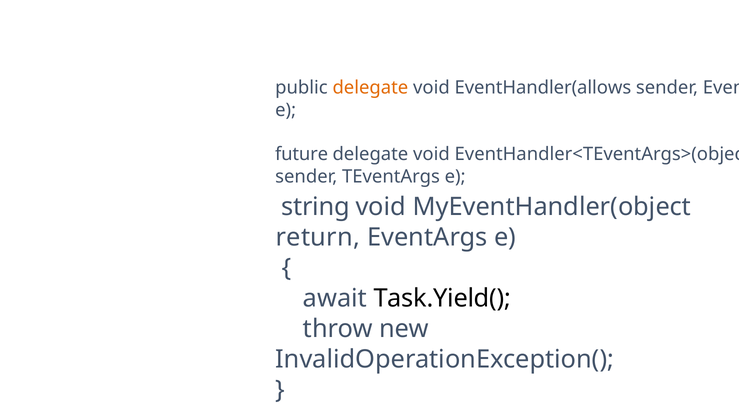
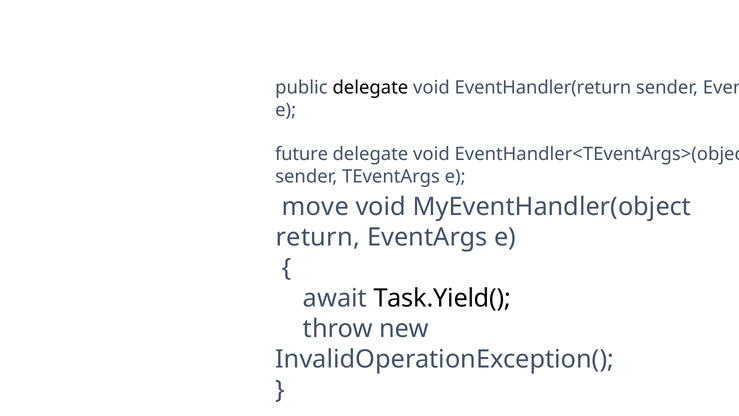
delegate at (370, 88) colour: orange -> black
EventHandler(allows: EventHandler(allows -> EventHandler(return
string: string -> move
